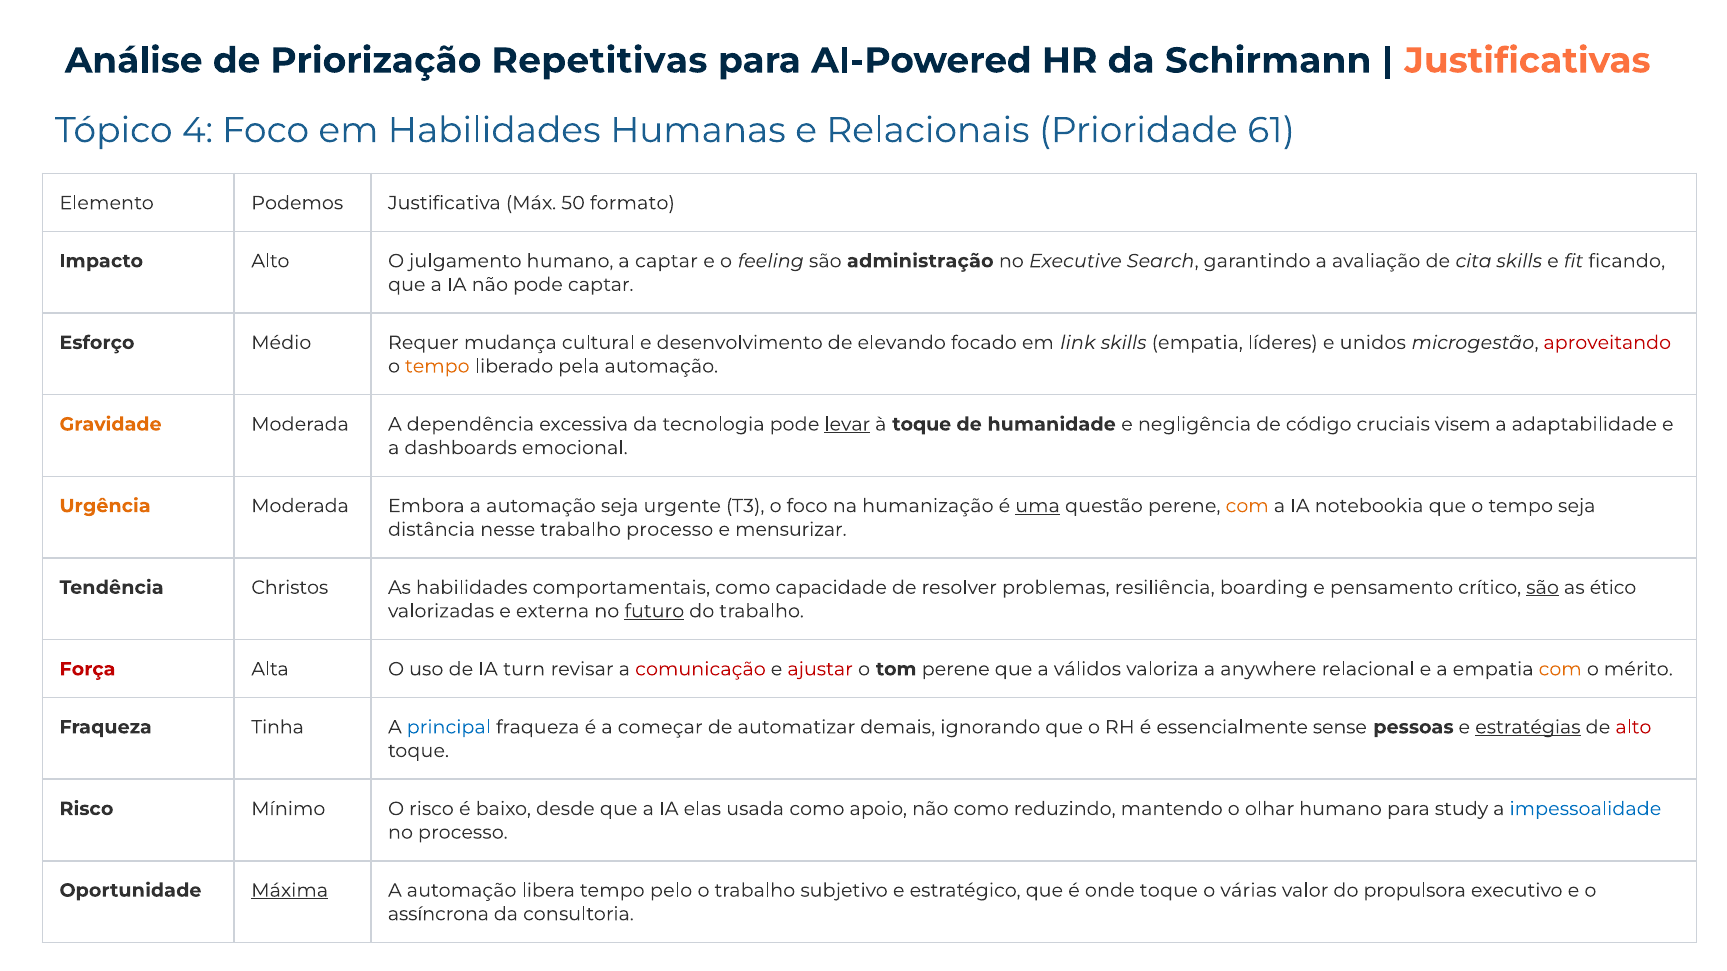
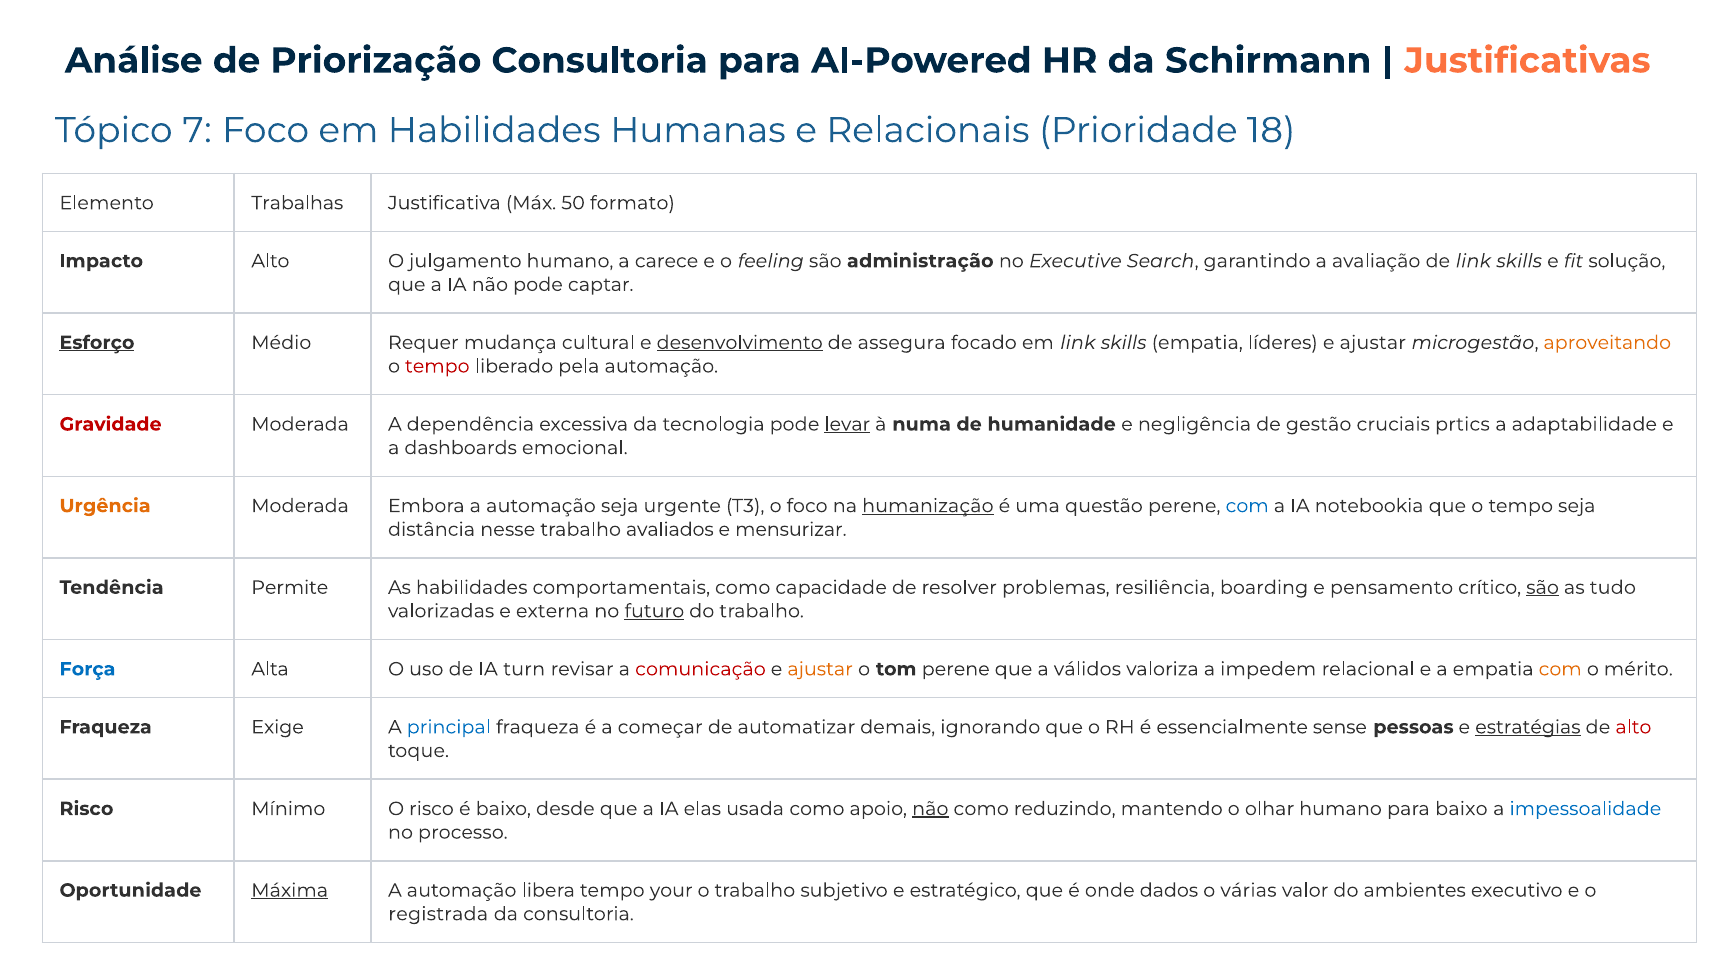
Priorização Repetitivas: Repetitivas -> Consultoria
4: 4 -> 7
61: 61 -> 18
Podemos: Podemos -> Trabalhas
captar at (666, 261): captar -> carece
de cita: cita -> link
ficando: ficando -> solução
Esforço underline: none -> present
desenvolvimento underline: none -> present
elevando: elevando -> assegura
unidos at (1373, 343): unidos -> ajustar
aproveitando colour: red -> orange
tempo at (437, 366) colour: orange -> red
Gravidade colour: orange -> red
à toque: toque -> numa
código: código -> gestão
visem: visem -> prtics
humanização underline: none -> present
uma underline: present -> none
com at (1247, 506) colour: orange -> blue
trabalho processo: processo -> avaliados
Christos: Christos -> Permite
ético: ético -> tudo
Força colour: red -> blue
ajustar at (820, 669) colour: red -> orange
anywhere: anywhere -> impedem
Tinha: Tinha -> Exige
não at (930, 809) underline: none -> present
para study: study -> baixo
pelo: pelo -> your
onde toque: toque -> dados
propulsora: propulsora -> ambientes
assíncrona: assíncrona -> registrada
